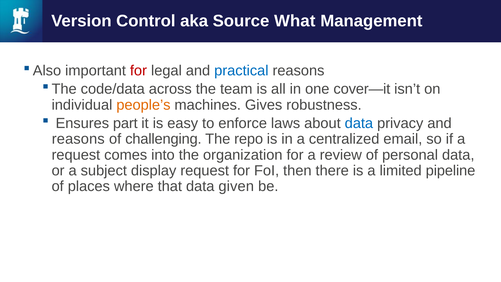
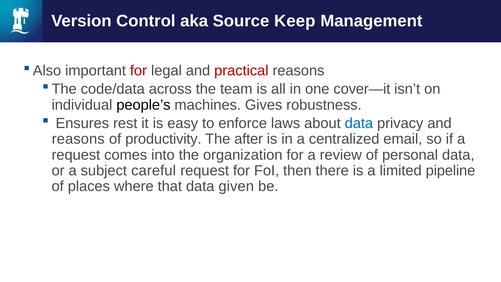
What: What -> Keep
practical colour: blue -> red
people’s colour: orange -> black
part: part -> rest
challenging: challenging -> productivity
repo: repo -> after
display: display -> careful
